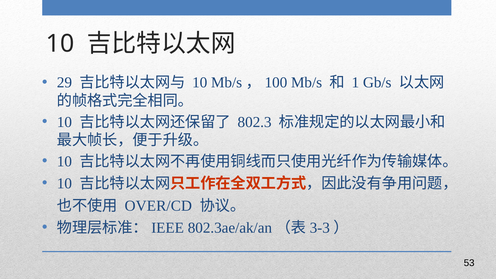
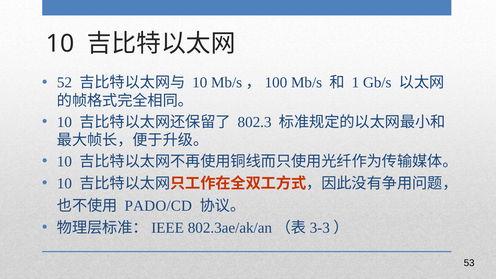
29: 29 -> 52
OVER/CD: OVER/CD -> PADO/CD
